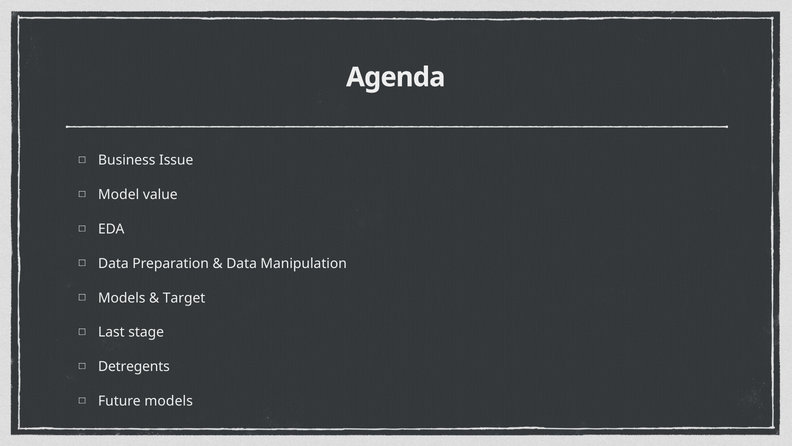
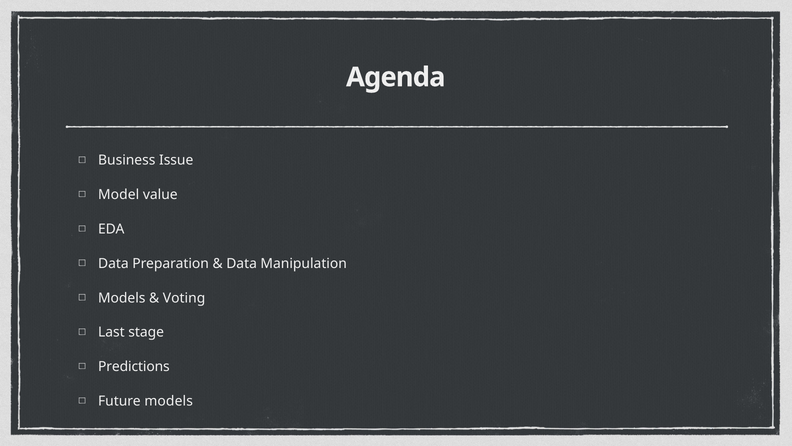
Target: Target -> Voting
Detregents: Detregents -> Predictions
